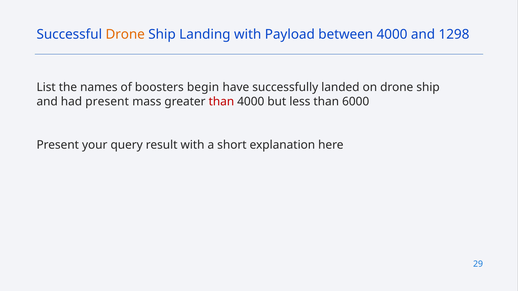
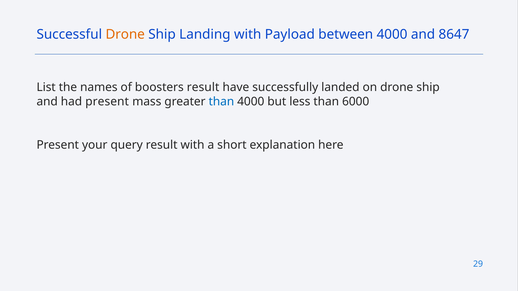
1298: 1298 -> 8647
boosters begin: begin -> result
than at (221, 102) colour: red -> blue
